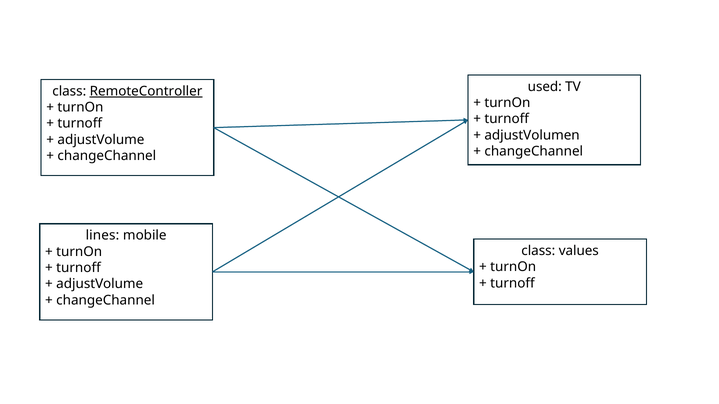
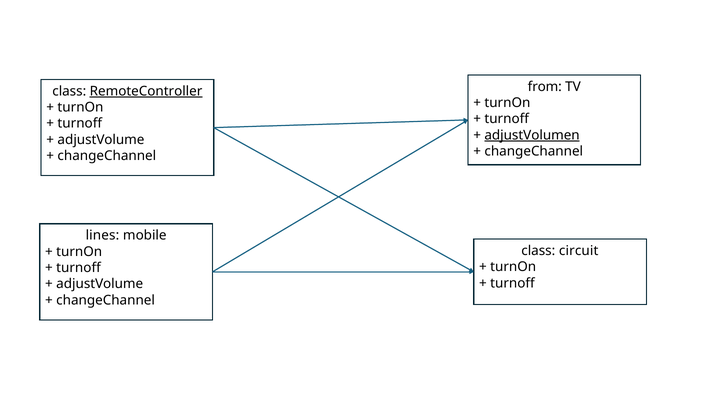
used: used -> from
adjustVolumen underline: none -> present
values: values -> circuit
